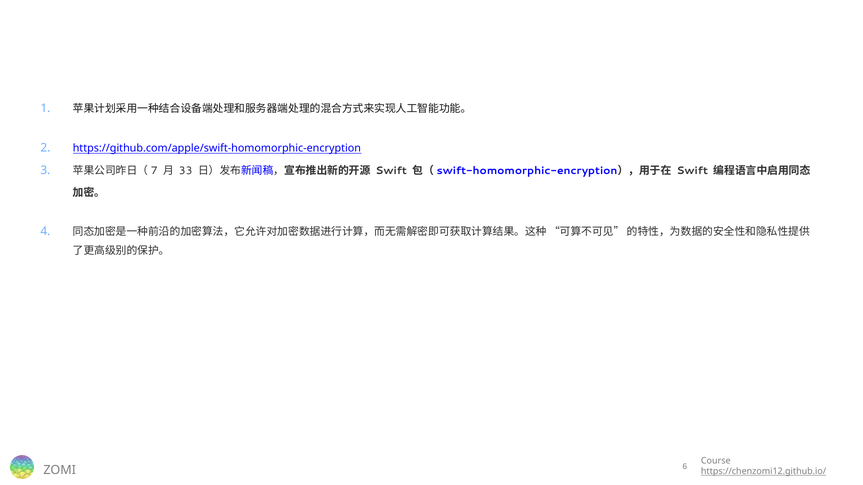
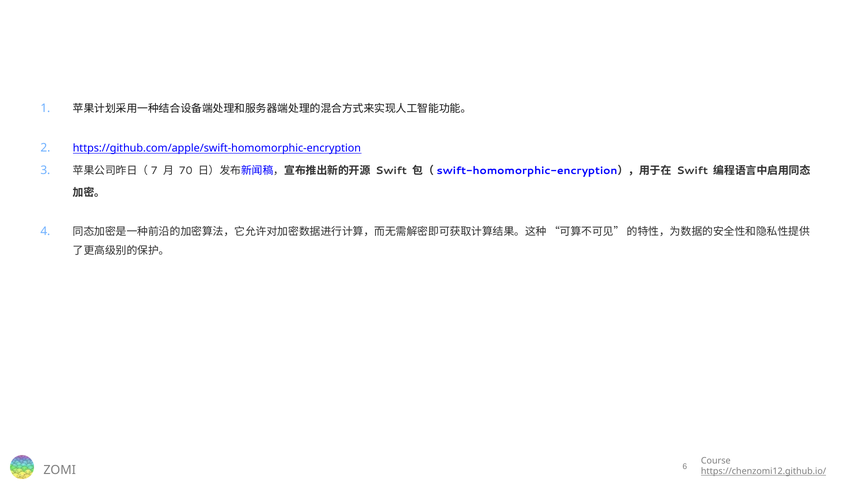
33: 33 -> 70
